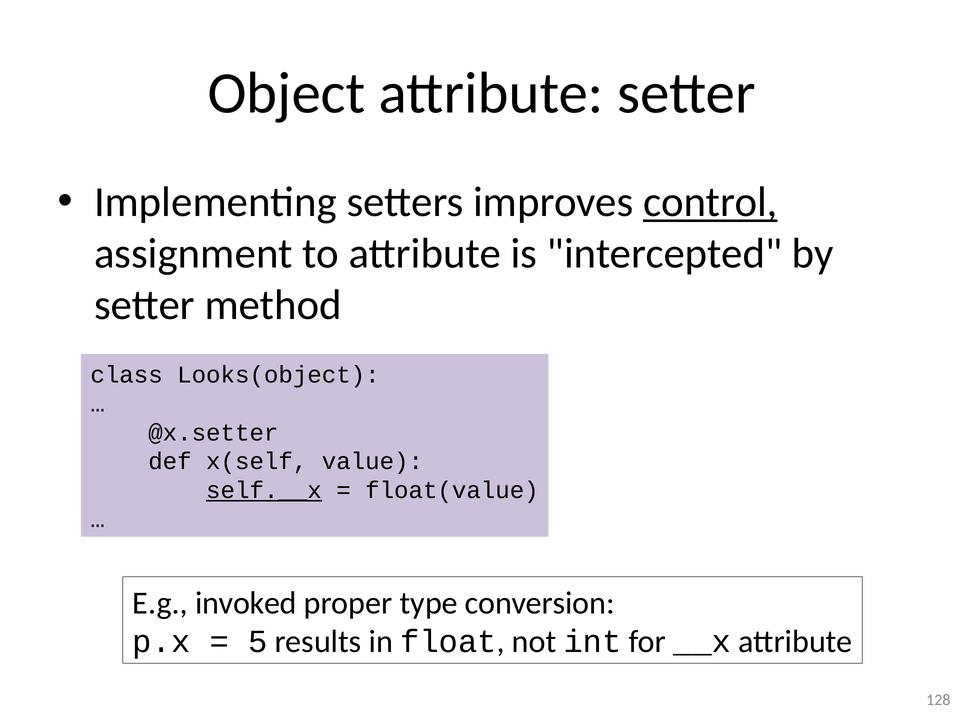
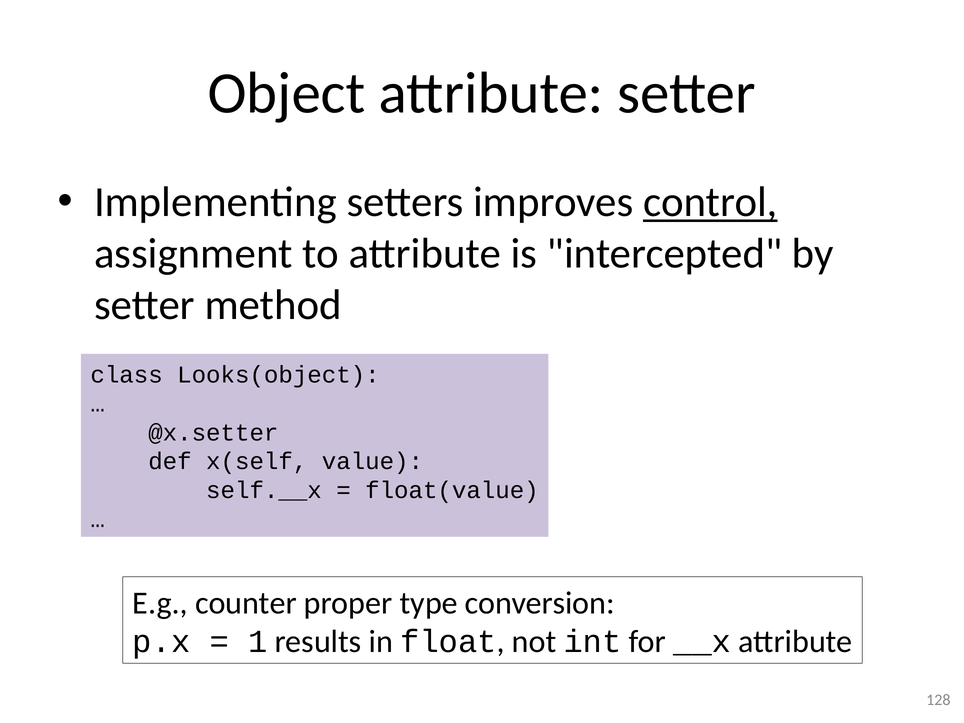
self.__x underline: present -> none
invoked: invoked -> counter
5: 5 -> 1
